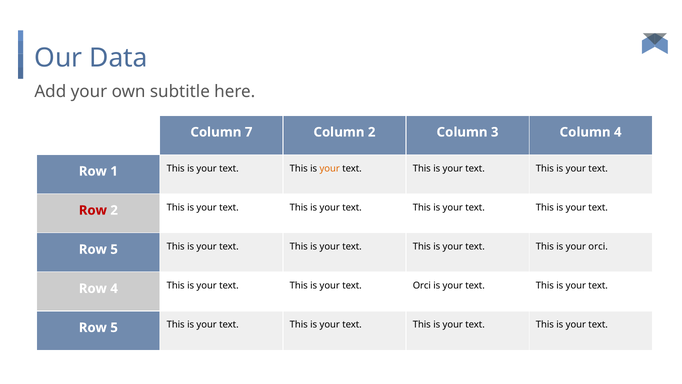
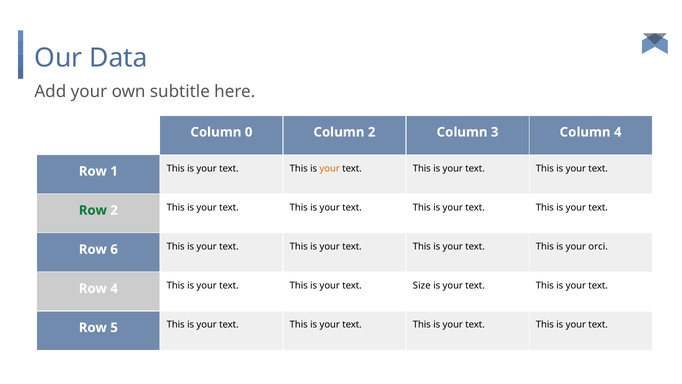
7: 7 -> 0
Row at (93, 210) colour: red -> green
5 at (114, 249): 5 -> 6
text Orci: Orci -> Size
